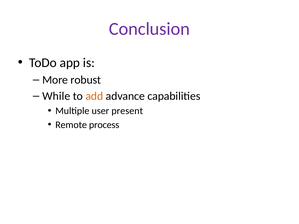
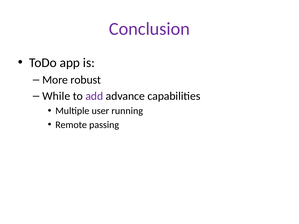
add colour: orange -> purple
present: present -> running
process: process -> passing
